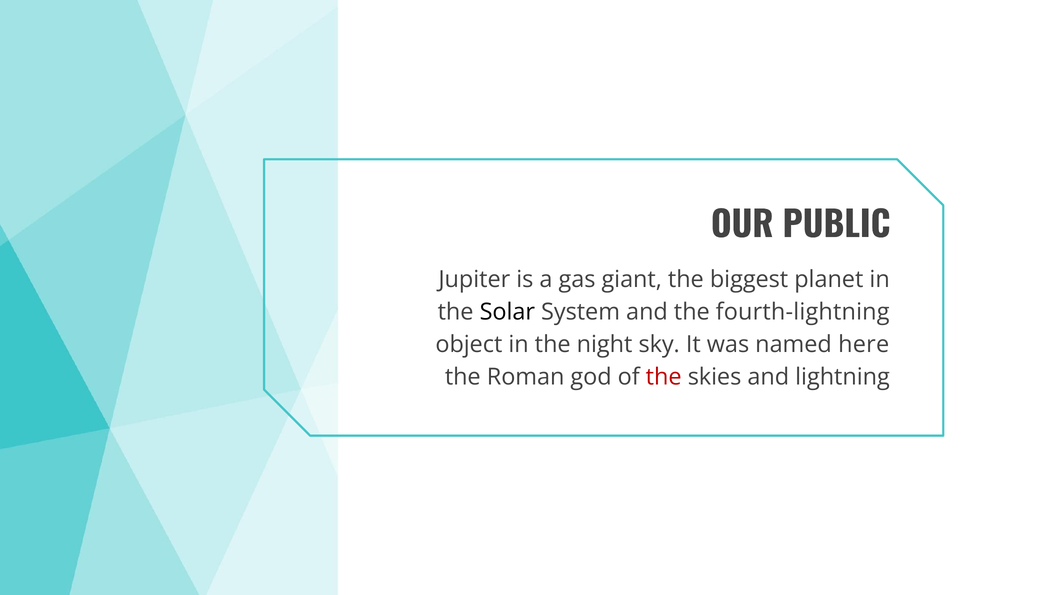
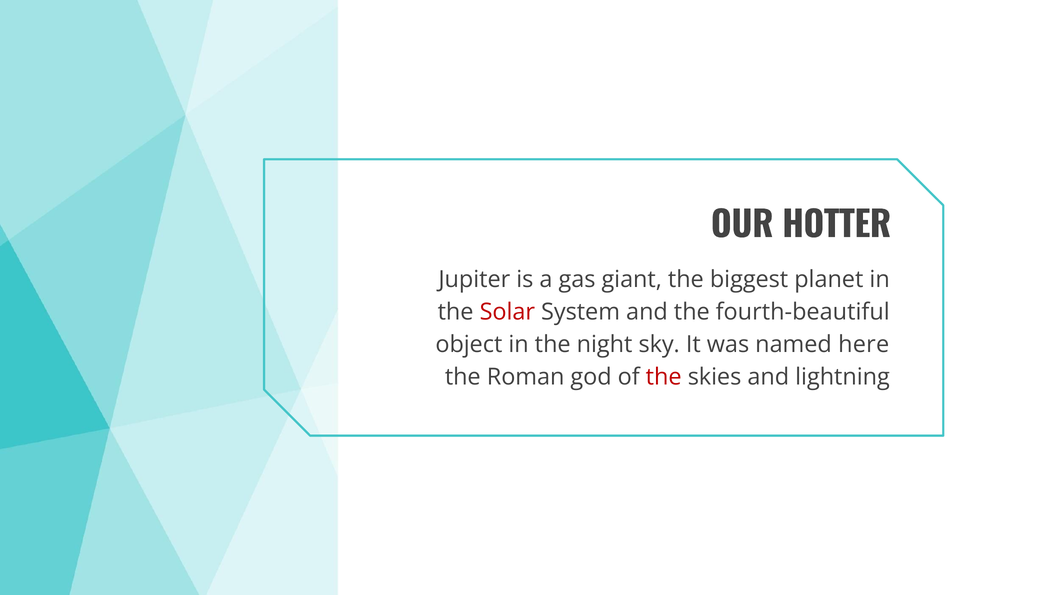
PUBLIC: PUBLIC -> HOTTER
Solar colour: black -> red
fourth-lightning: fourth-lightning -> fourth-beautiful
